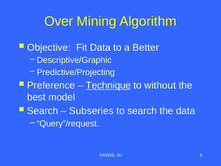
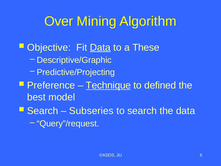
Data at (100, 47) underline: none -> present
Better: Better -> These
without: without -> defined
